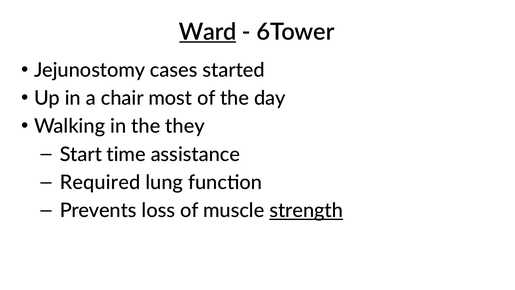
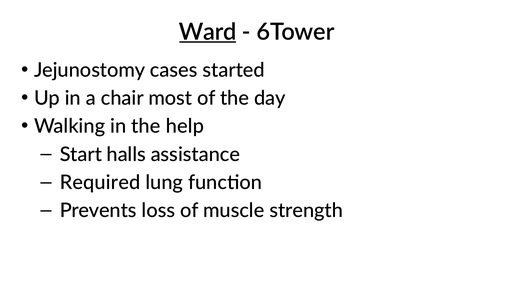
they: they -> help
time: time -> halls
strength underline: present -> none
